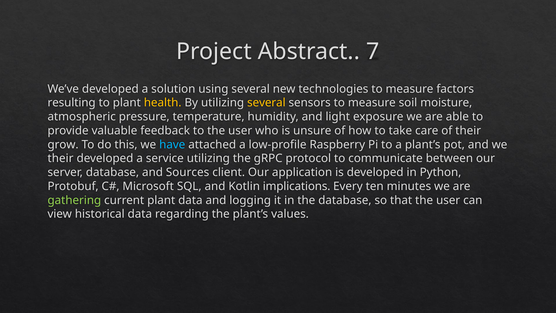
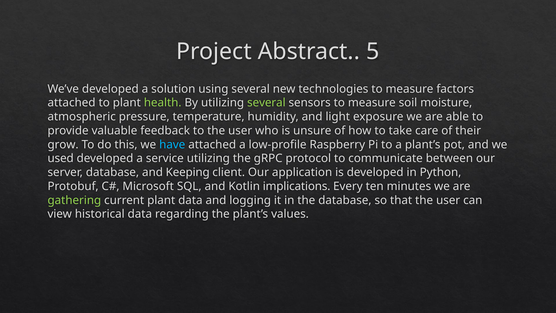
7: 7 -> 5
resulting at (72, 103): resulting -> attached
health colour: yellow -> light green
several at (266, 103) colour: yellow -> light green
their at (61, 158): their -> used
Sources: Sources -> Keeping
